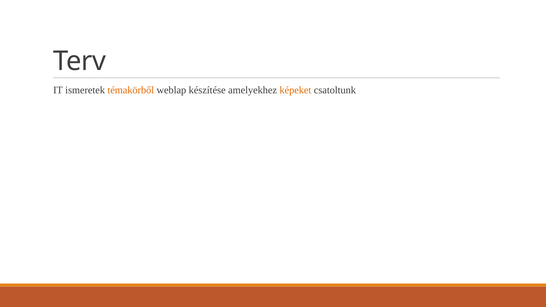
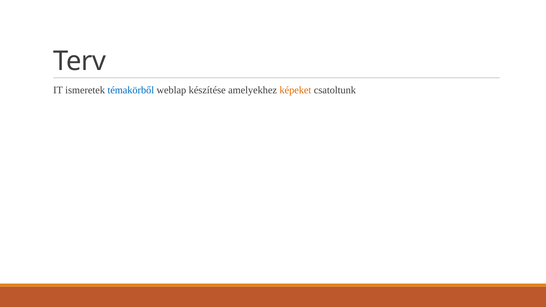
témakörből colour: orange -> blue
